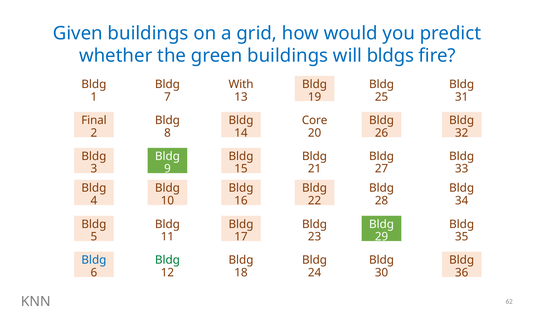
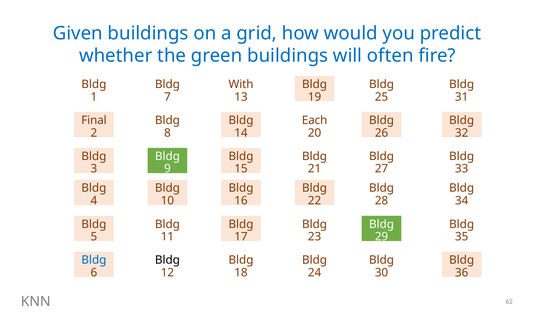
bldgs: bldgs -> often
Core: Core -> Each
Bldg at (167, 260) colour: green -> black
